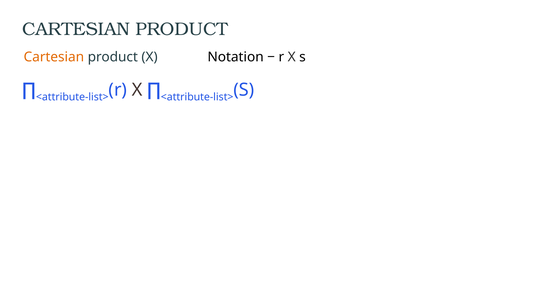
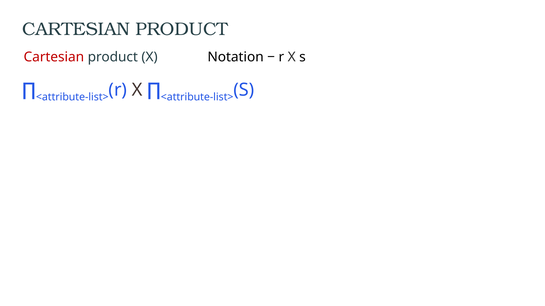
Cartesian at (54, 57) colour: orange -> red
